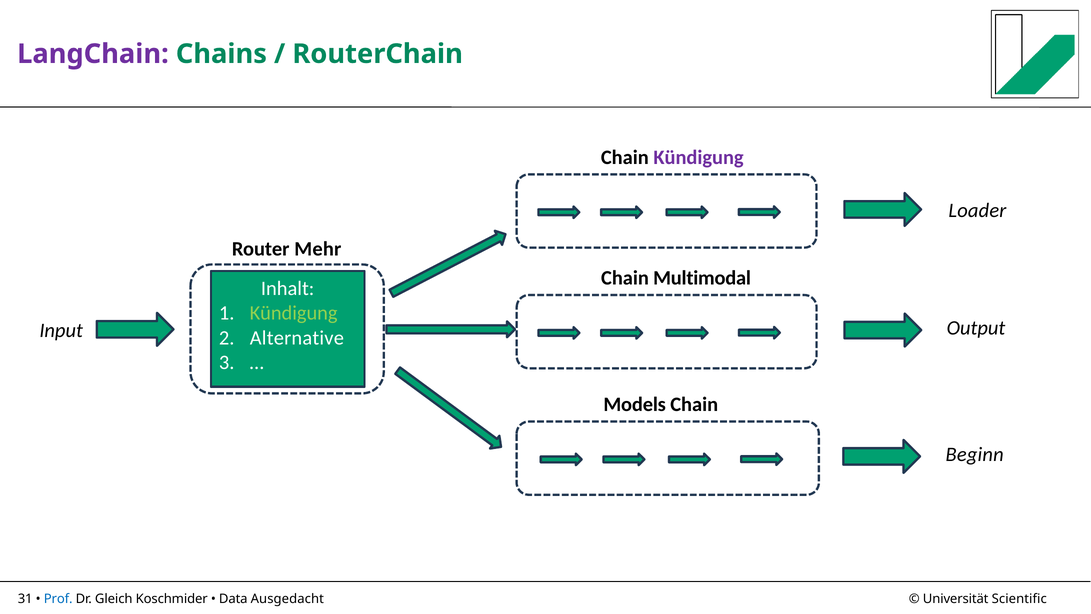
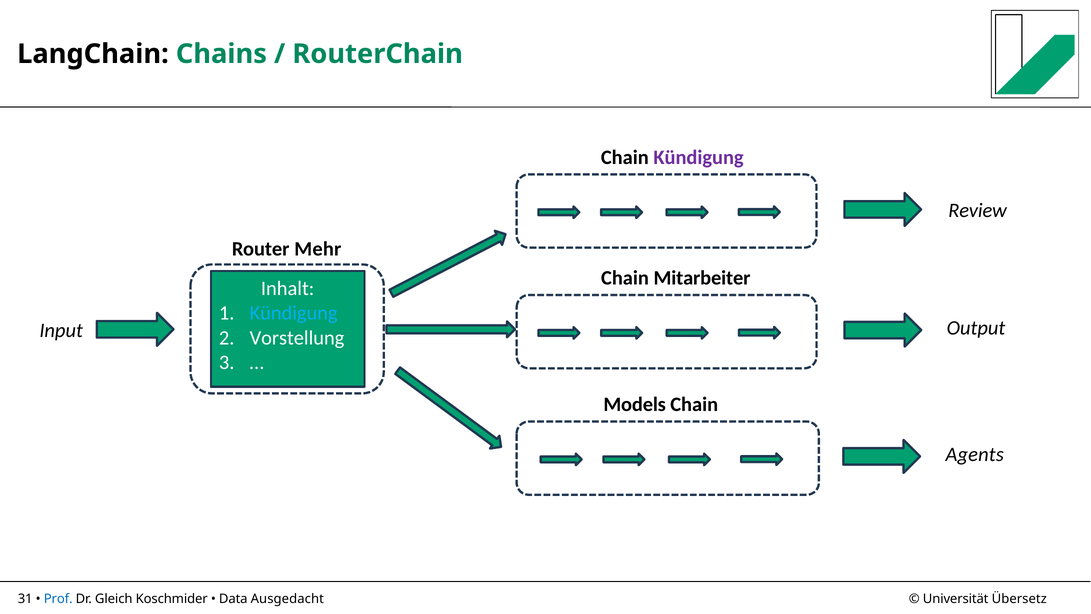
LangChain colour: purple -> black
Loader: Loader -> Review
Multimodal: Multimodal -> Mitarbeiter
Kündigung at (294, 313) colour: light green -> light blue
Alternative: Alternative -> Vorstellung
Beginn: Beginn -> Agents
Scientific: Scientific -> Übersetz
